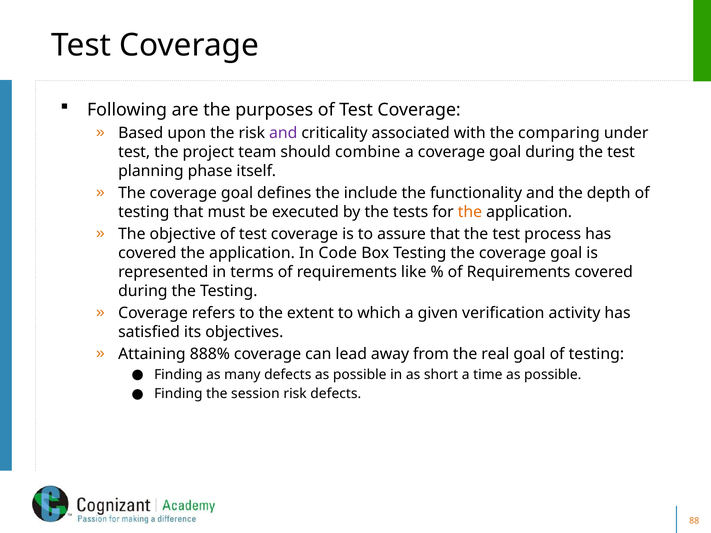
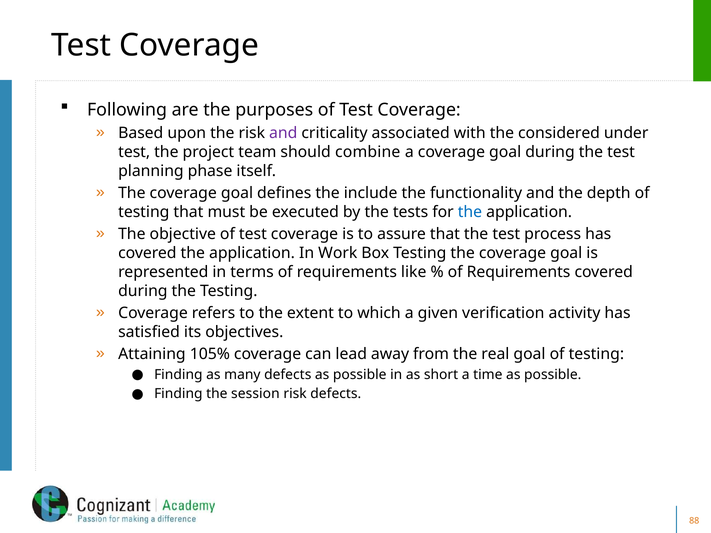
comparing: comparing -> considered
the at (470, 212) colour: orange -> blue
Code: Code -> Work
888%: 888% -> 105%
